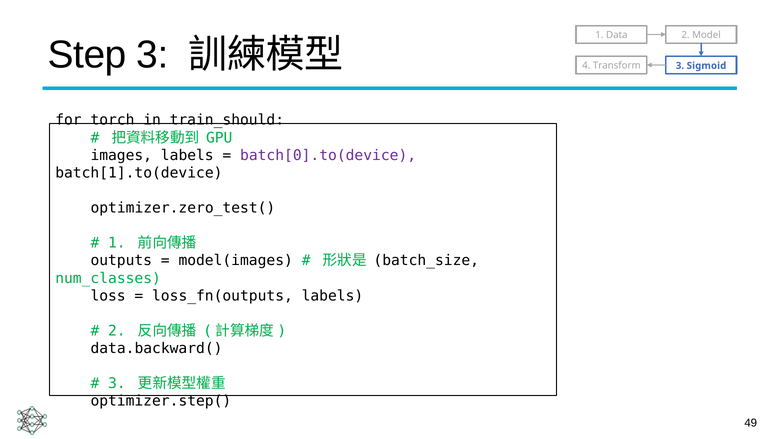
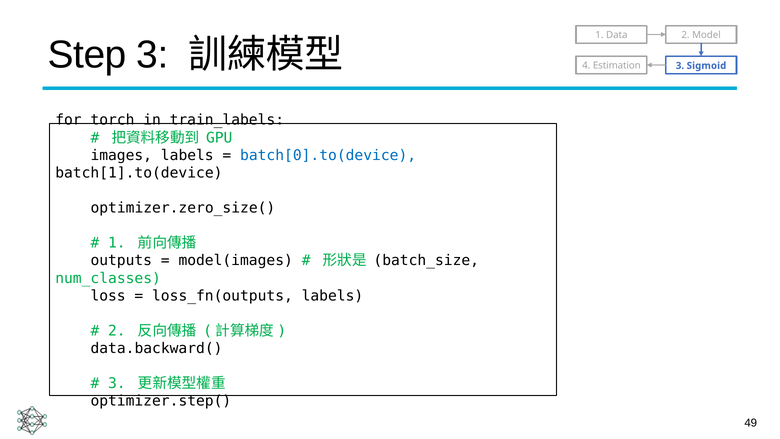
Transform: Transform -> Estimation
train_should: train_should -> train_labels
batch[0].to(device colour: purple -> blue
optimizer.zero_test(: optimizer.zero_test( -> optimizer.zero_size(
